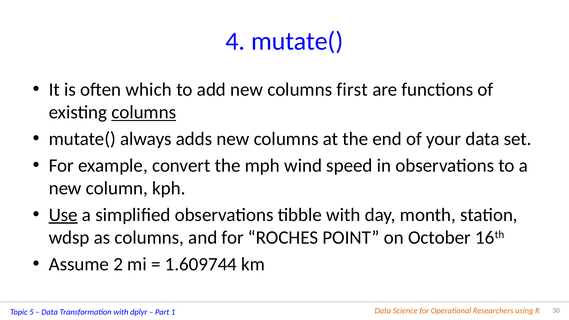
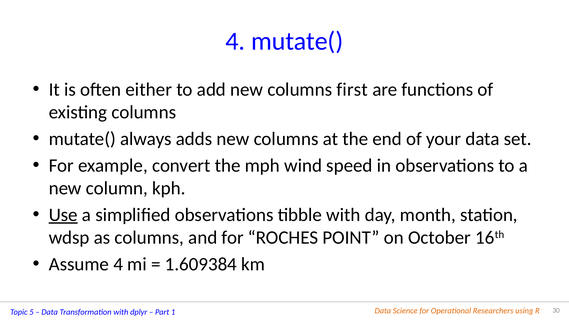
which: which -> either
columns at (144, 112) underline: present -> none
Assume 2: 2 -> 4
1.609744: 1.609744 -> 1.609384
